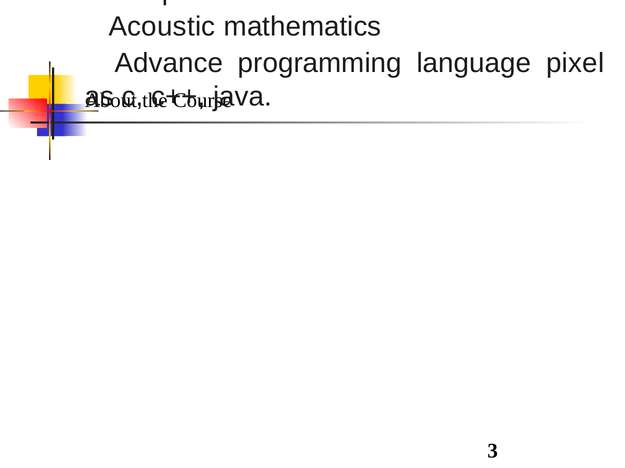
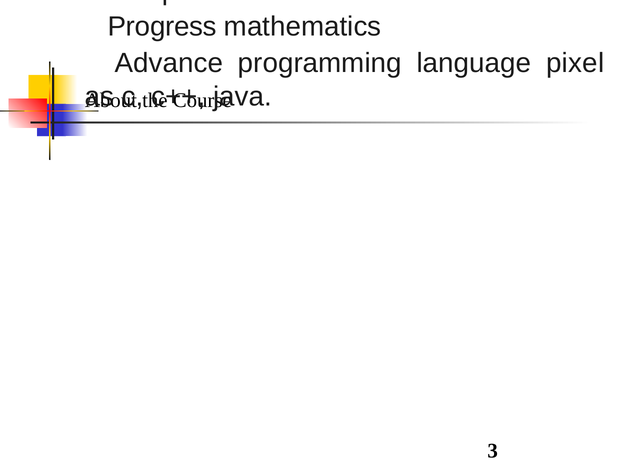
Acoustic: Acoustic -> Progress
